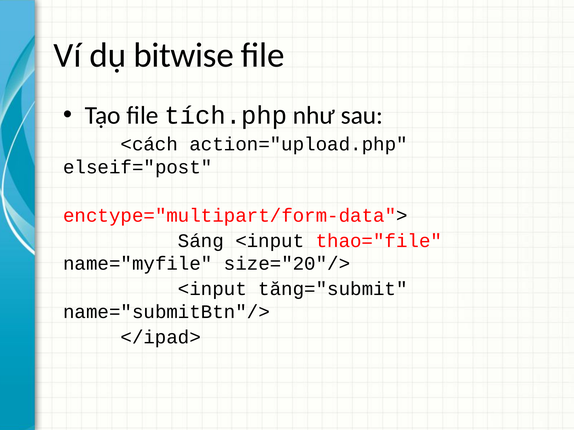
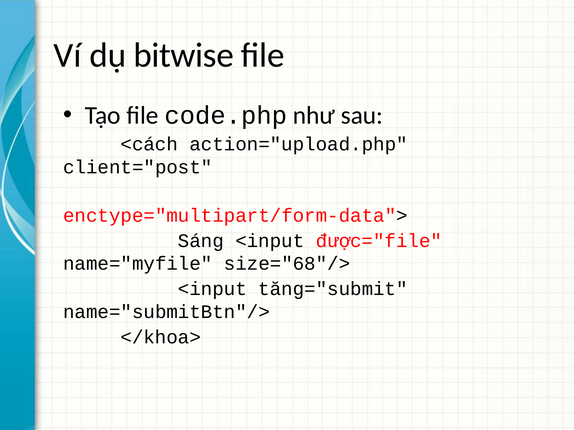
tích.php: tích.php -> code.php
elseif="post: elseif="post -> client="post
thao="file: thao="file -> được="file
size="20"/>: size="20"/> -> size="68"/>
</ipad>: </ipad> -> </khoa>
